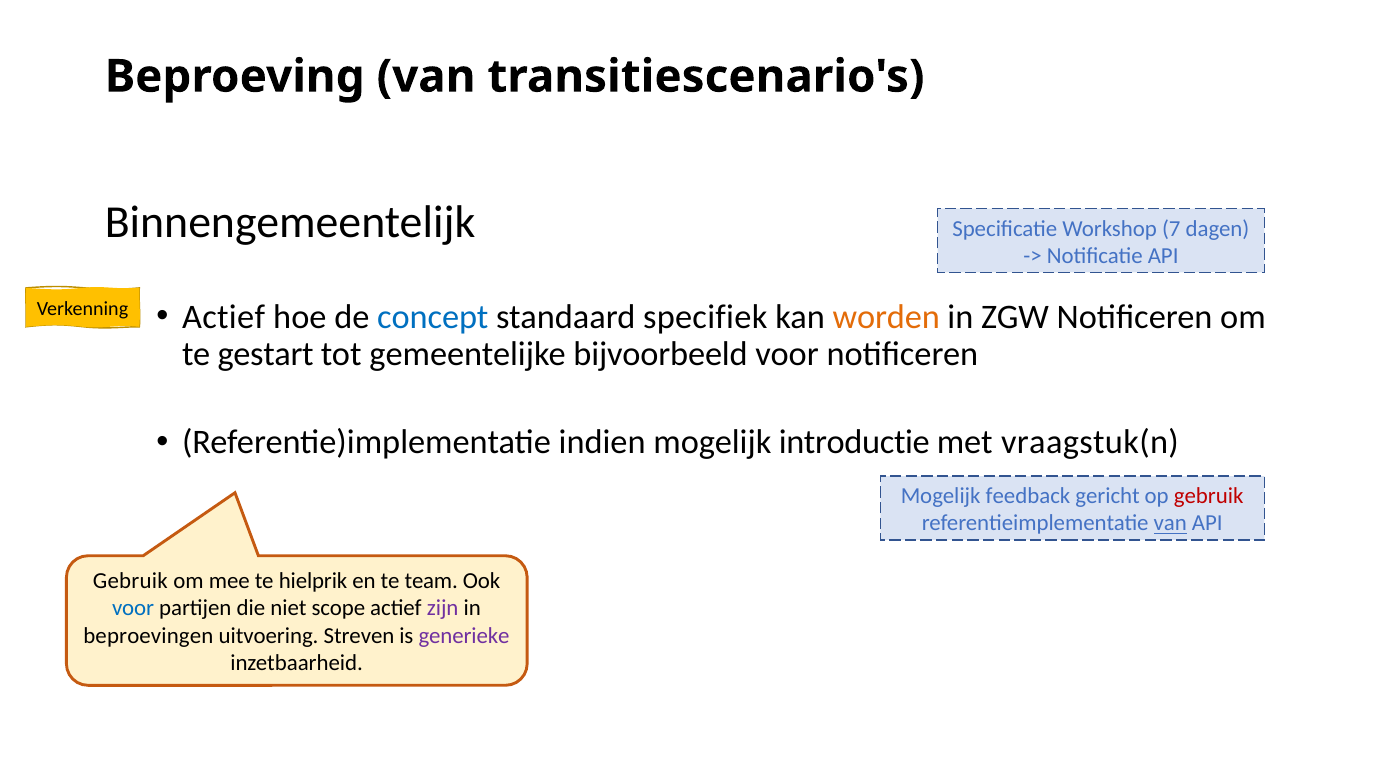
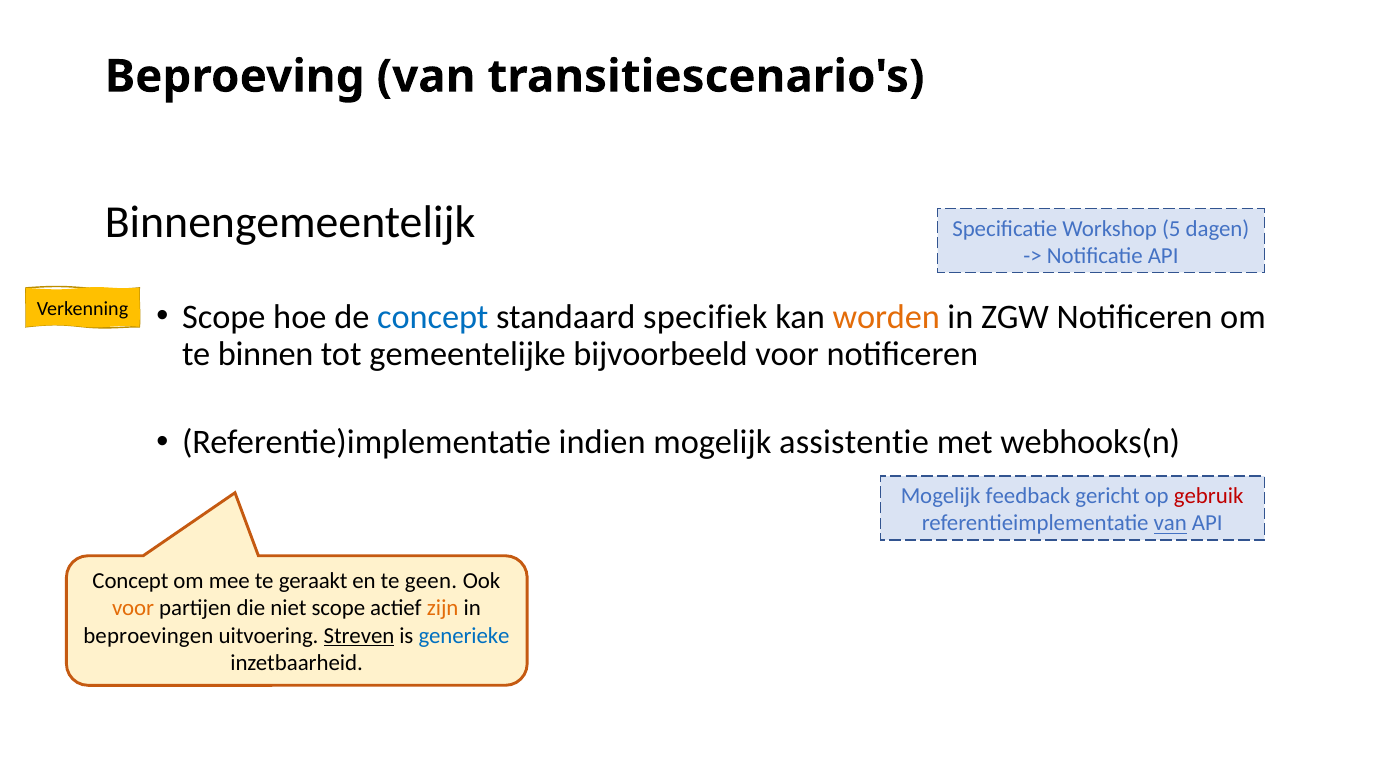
7: 7 -> 5
Actief at (224, 317): Actief -> Scope
gestart: gestart -> binnen
introductie: introductie -> assistentie
vraagstuk(n: vraagstuk(n -> webhooks(n
Gebruik at (130, 581): Gebruik -> Concept
hielprik: hielprik -> geraakt
team: team -> geen
voor at (133, 608) colour: blue -> orange
zijn colour: purple -> orange
Streven underline: none -> present
generieke colour: purple -> blue
